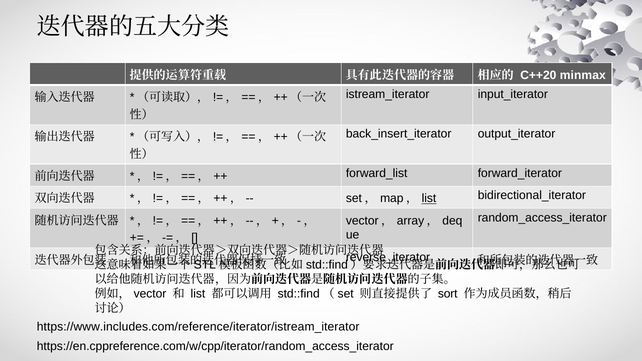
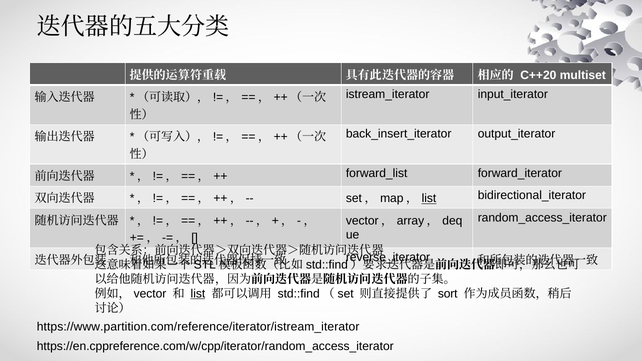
minmax: minmax -> multiset
list at (198, 294) underline: none -> present
https://www.includes.com/reference/iterator/istream_iterator: https://www.includes.com/reference/iterator/istream_iterator -> https://www.partition.com/reference/iterator/istream_iterator
